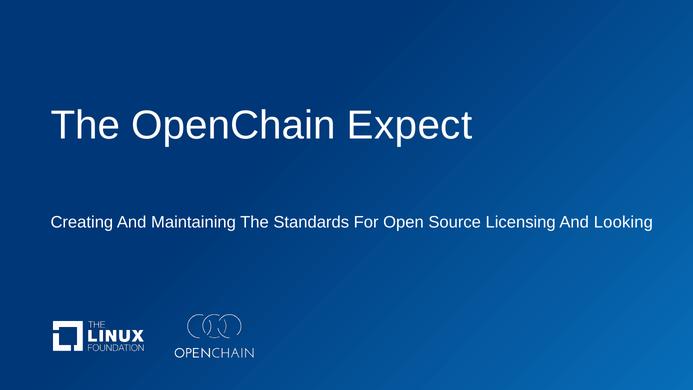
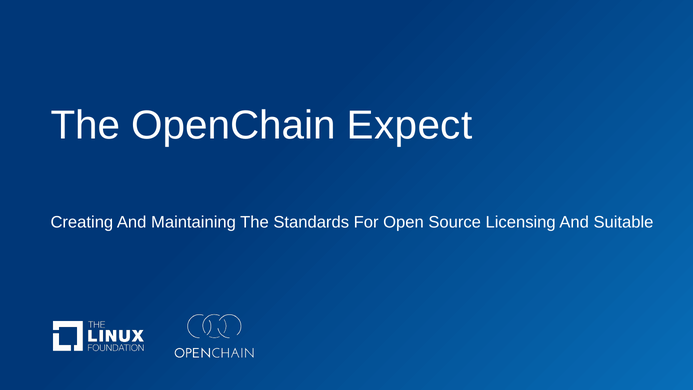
Looking: Looking -> Suitable
